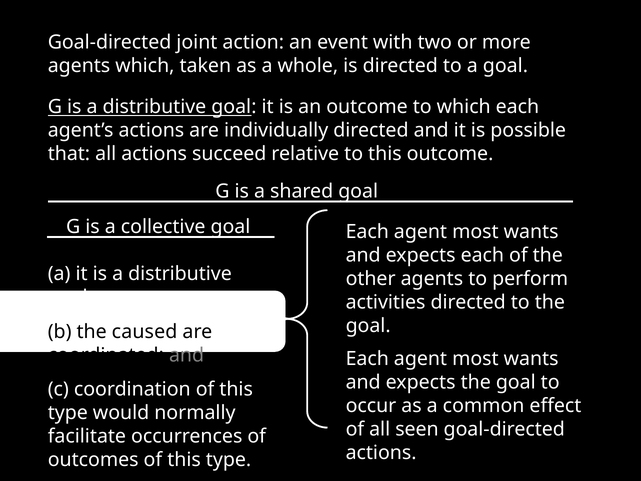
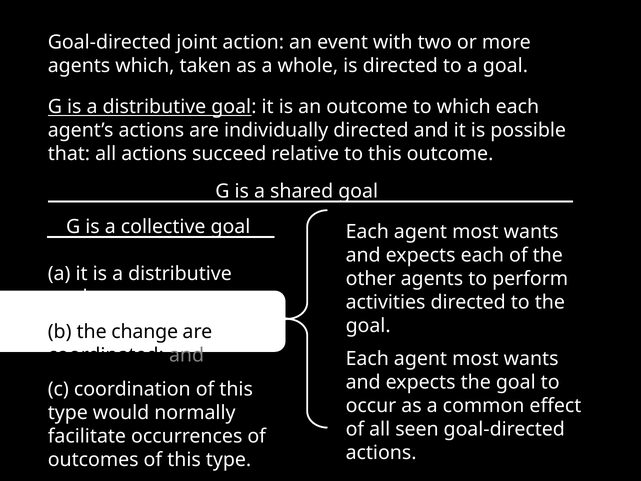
caused: caused -> change
